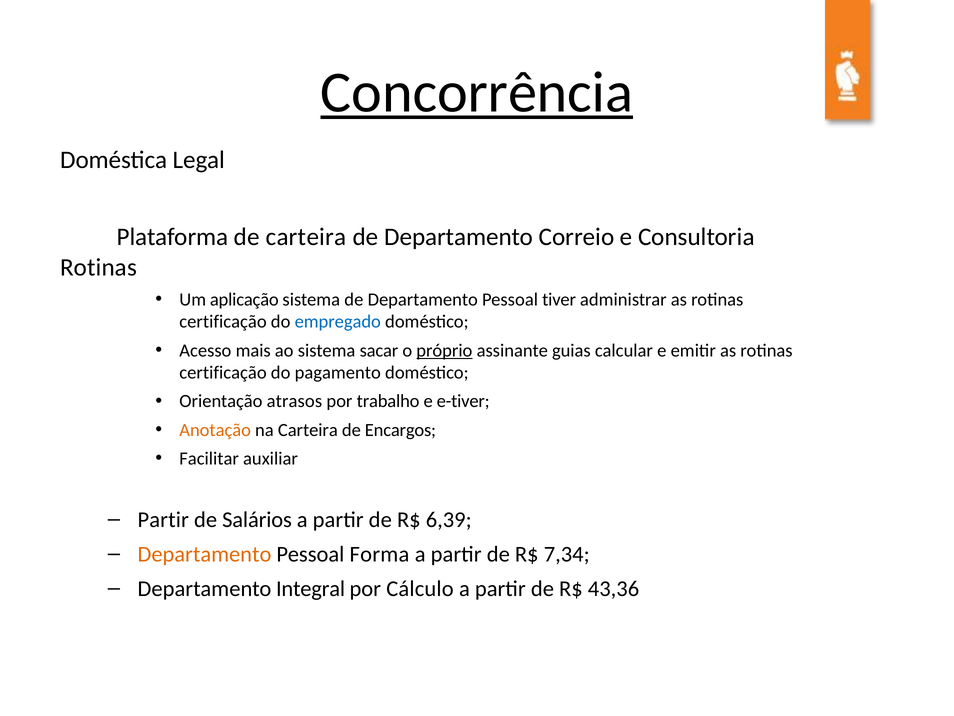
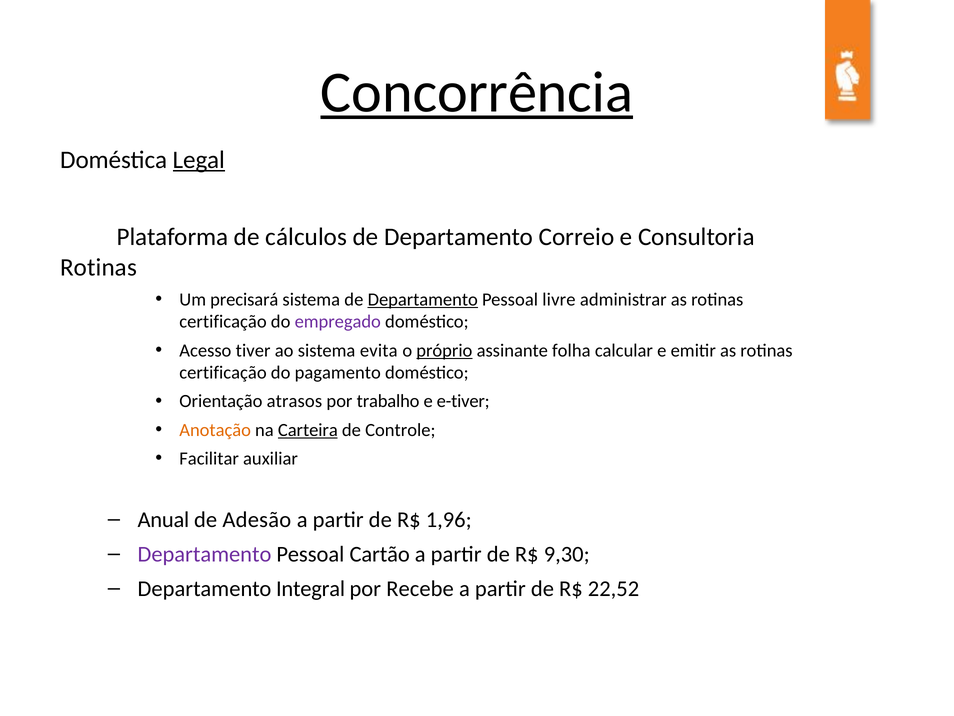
Legal underline: none -> present
de carteira: carteira -> cálculos
aplicação: aplicação -> precisará
Departamento at (423, 299) underline: none -> present
tiver: tiver -> livre
empregado colour: blue -> purple
mais: mais -> tiver
sacar: sacar -> evita
guias: guias -> folha
Carteira at (308, 430) underline: none -> present
Encargos: Encargos -> Controle
Partir at (163, 519): Partir -> Anual
Salários: Salários -> Adesão
6,39: 6,39 -> 1,96
Departamento at (205, 554) colour: orange -> purple
Forma: Forma -> Cartão
7,34: 7,34 -> 9,30
Cálculo: Cálculo -> Recebe
43,36: 43,36 -> 22,52
